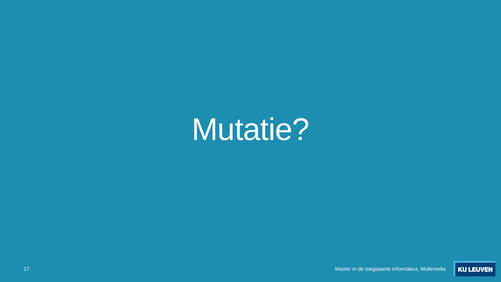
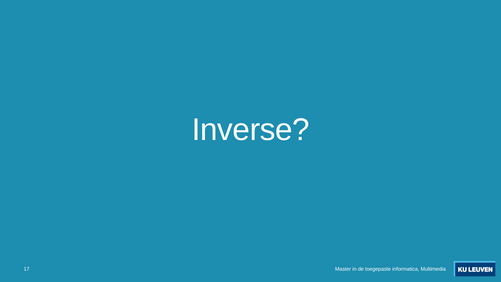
Mutatie: Mutatie -> Inverse
